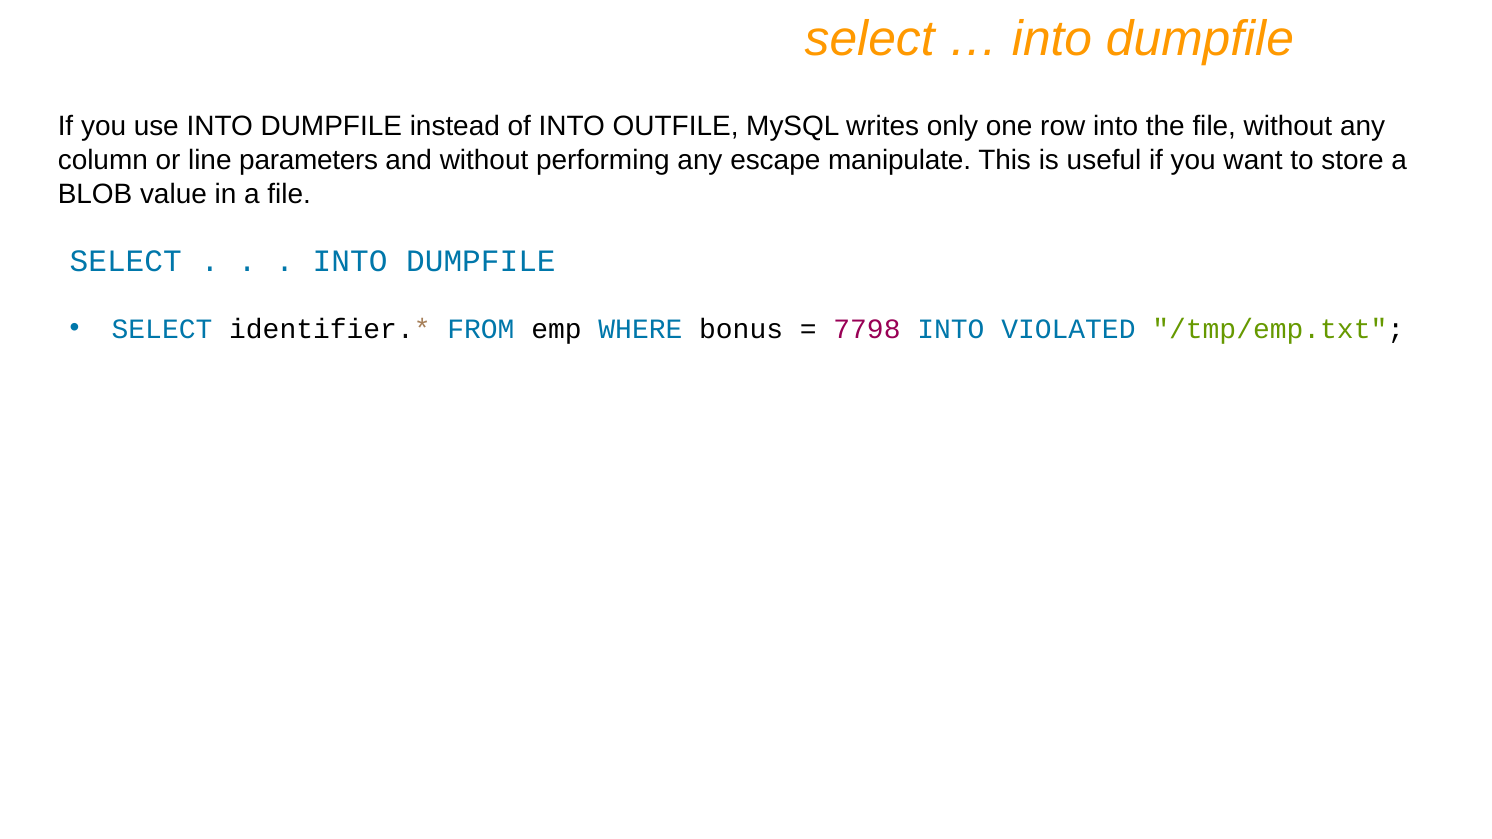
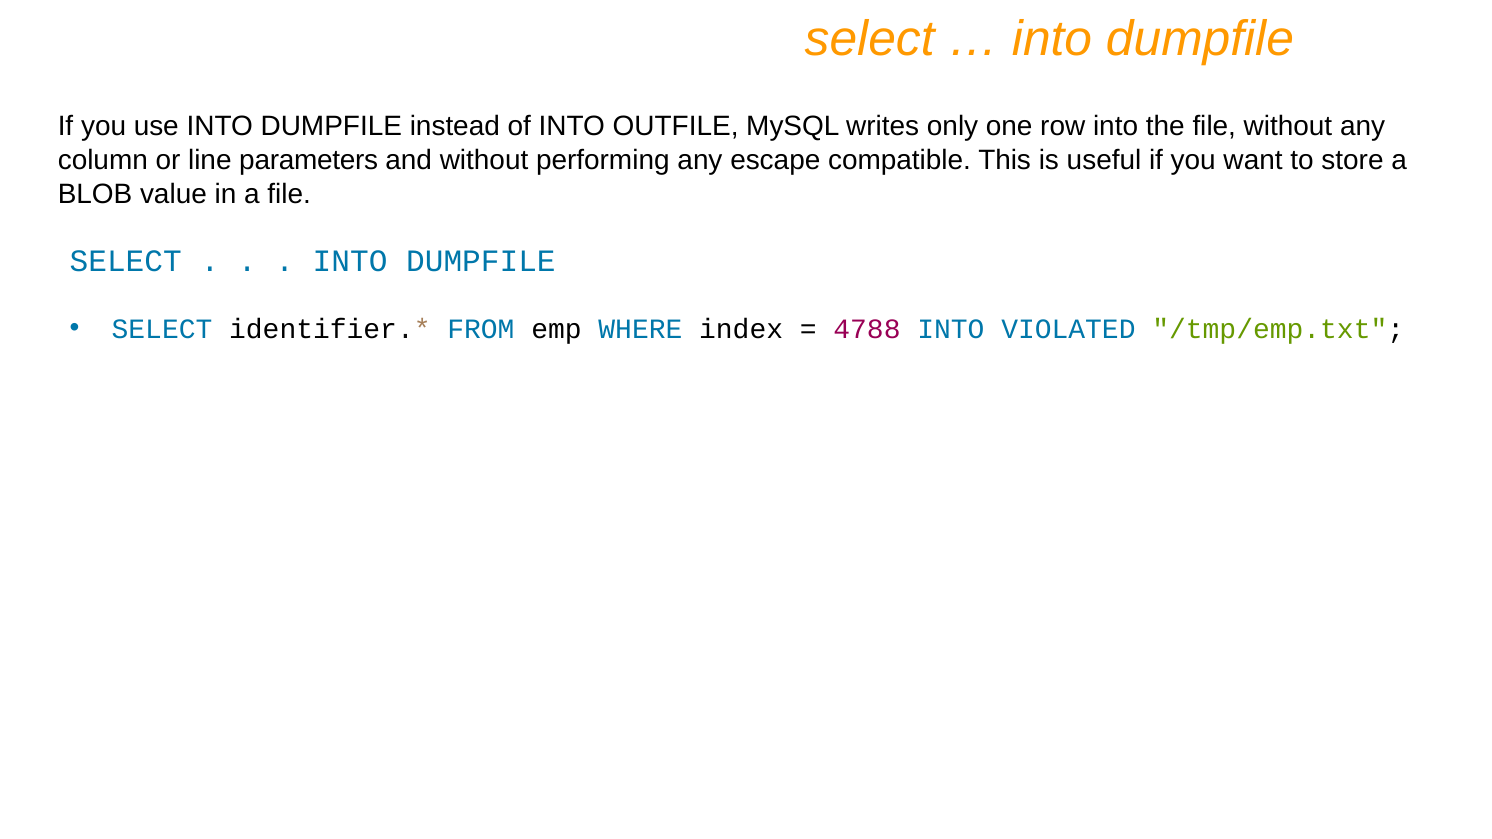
manipulate: manipulate -> compatible
bonus: bonus -> index
7798: 7798 -> 4788
